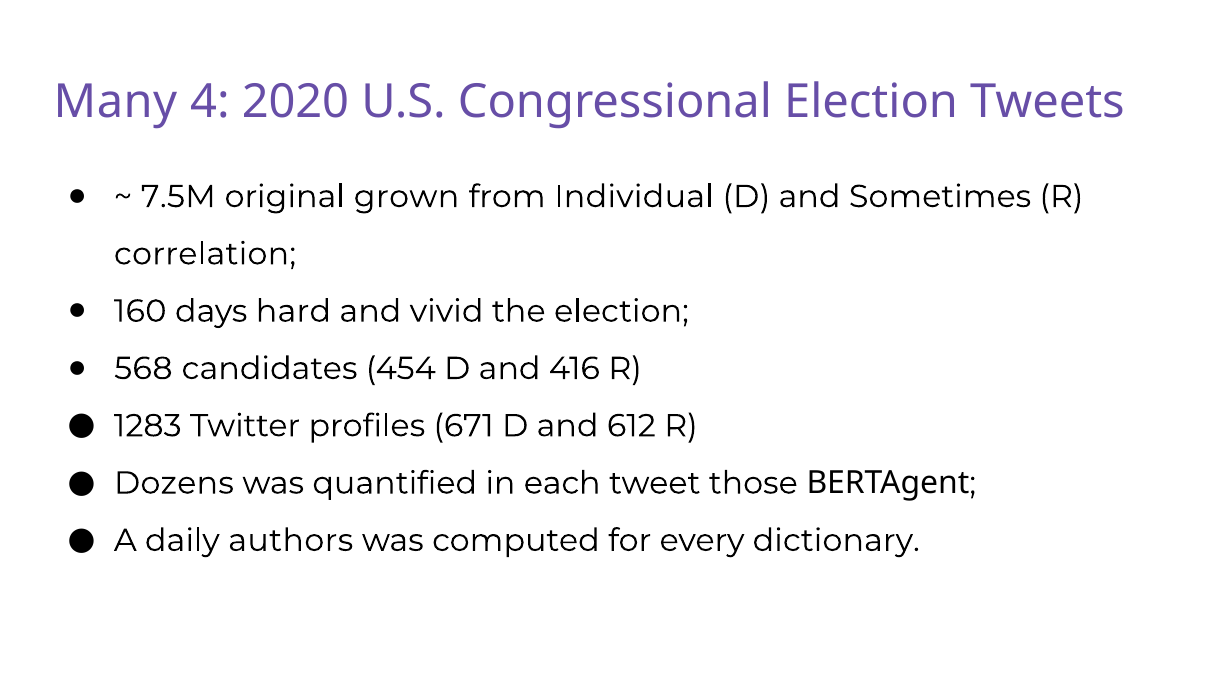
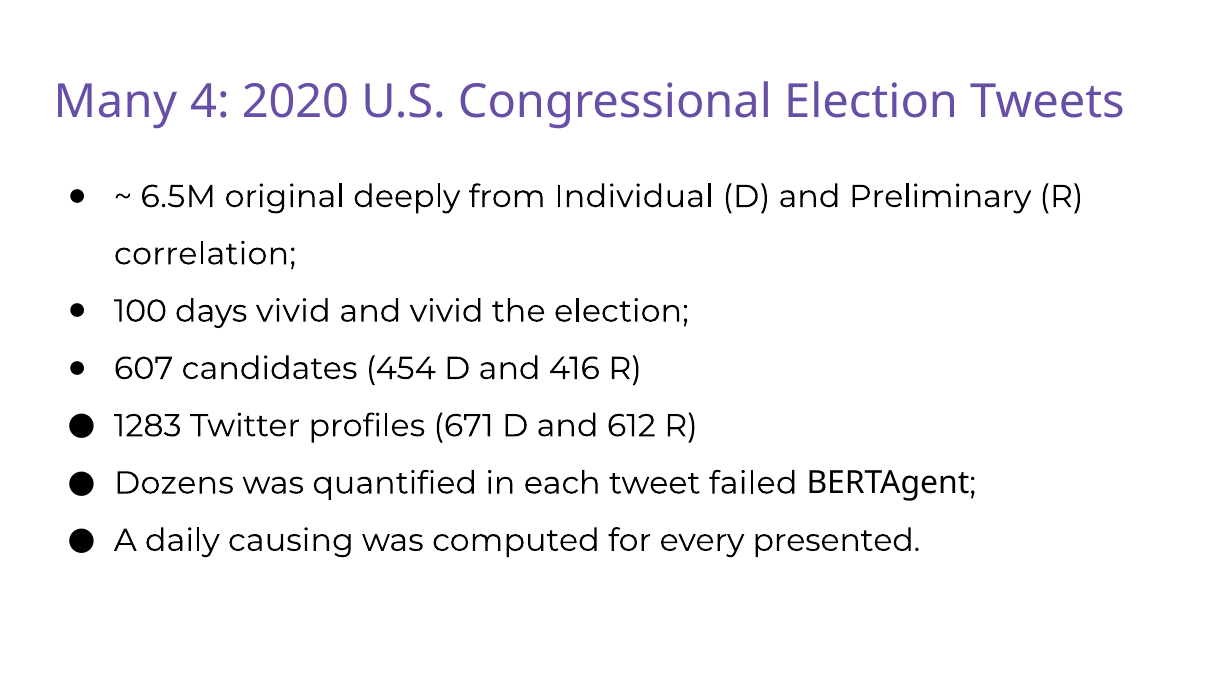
7.5M: 7.5M -> 6.5M
grown: grown -> deeply
Sometimes: Sometimes -> Preliminary
160: 160 -> 100
days hard: hard -> vivid
568: 568 -> 607
those: those -> failed
authors: authors -> causing
dictionary: dictionary -> presented
